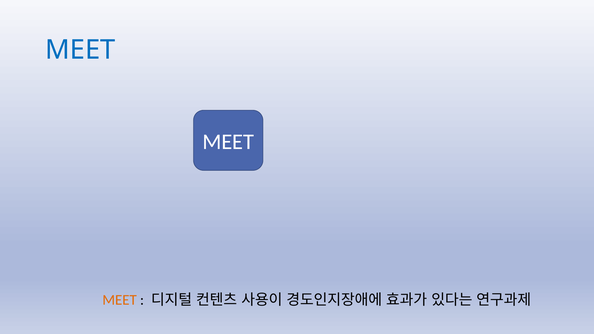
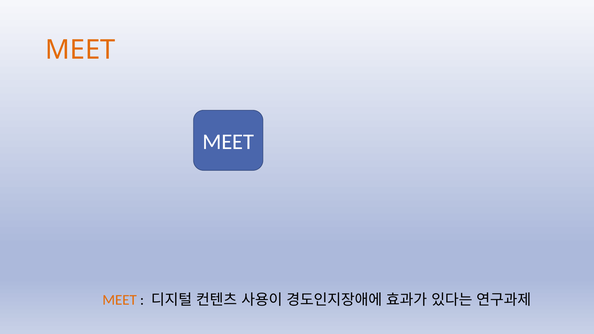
MEET at (80, 50) colour: blue -> orange
